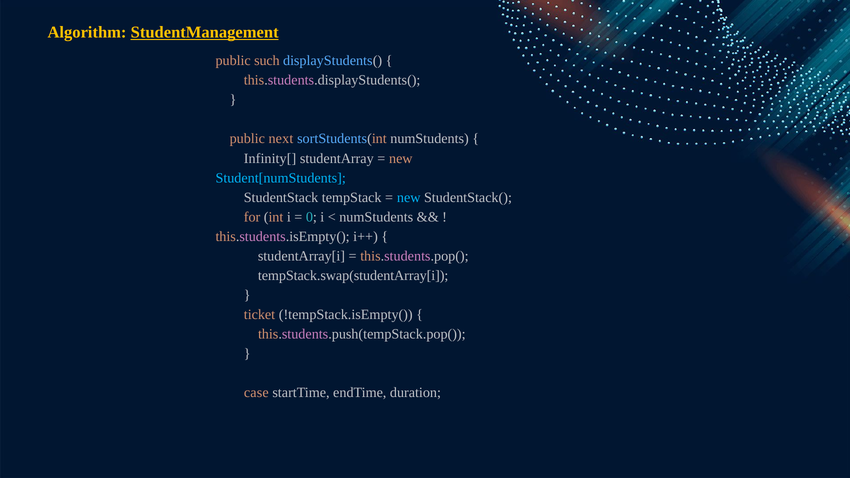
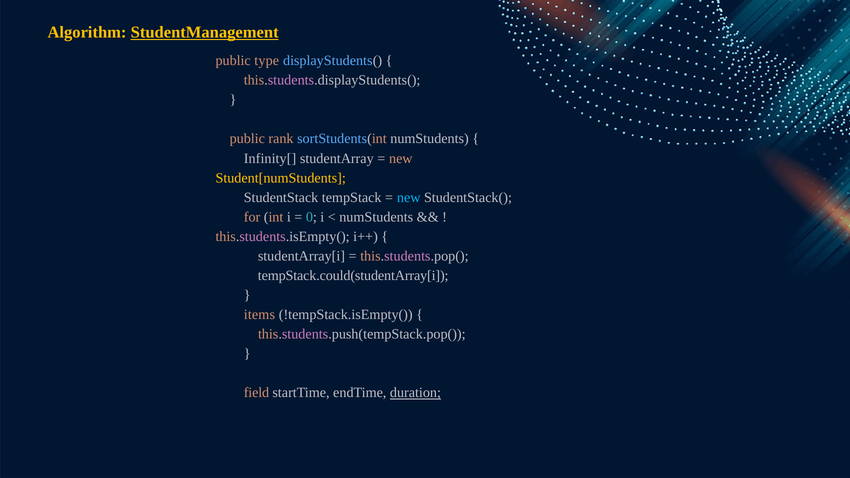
such: such -> type
next: next -> rank
Student[numStudents colour: light blue -> yellow
tempStack.swap(studentArray[i: tempStack.swap(studentArray[i -> tempStack.could(studentArray[i
ticket: ticket -> items
case: case -> field
duration underline: none -> present
